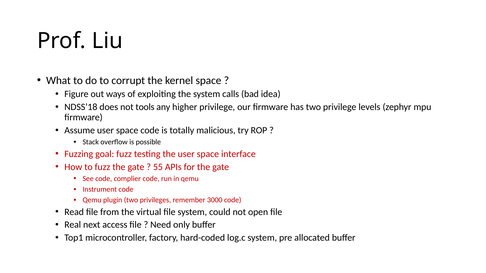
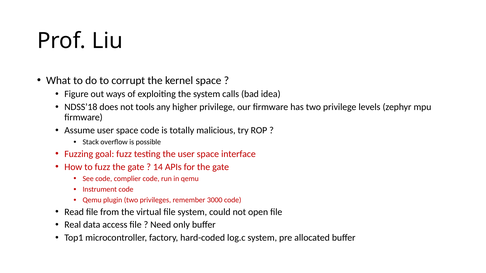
55: 55 -> 14
next: next -> data
